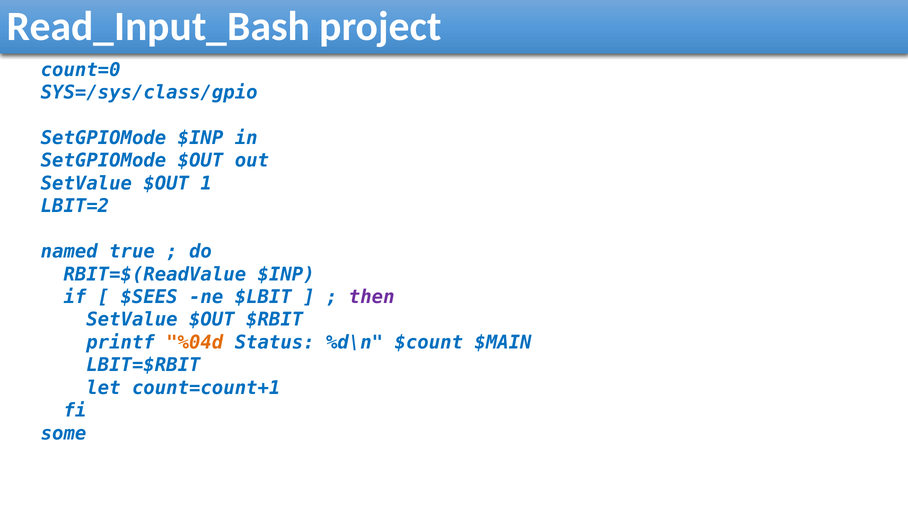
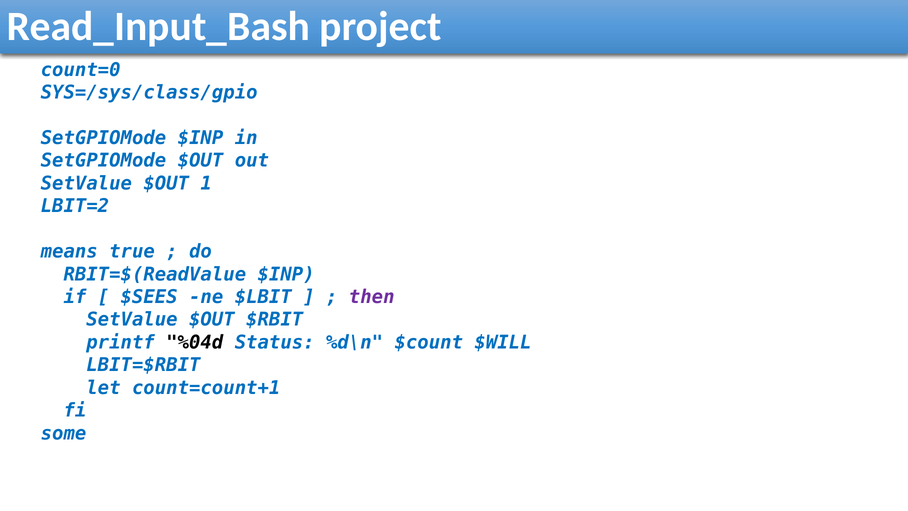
named: named -> means
%04d colour: orange -> black
$MAIN: $MAIN -> $WILL
